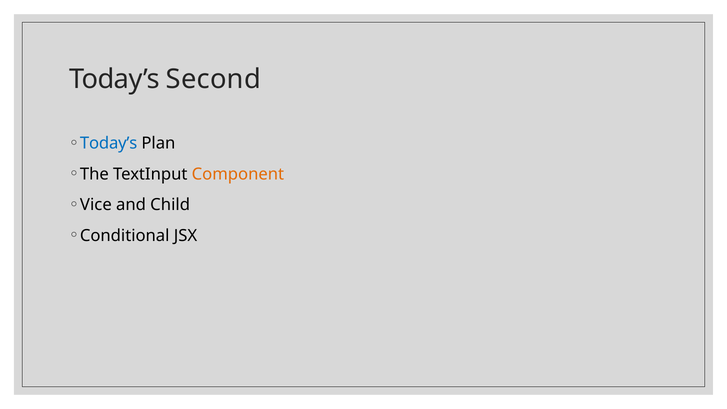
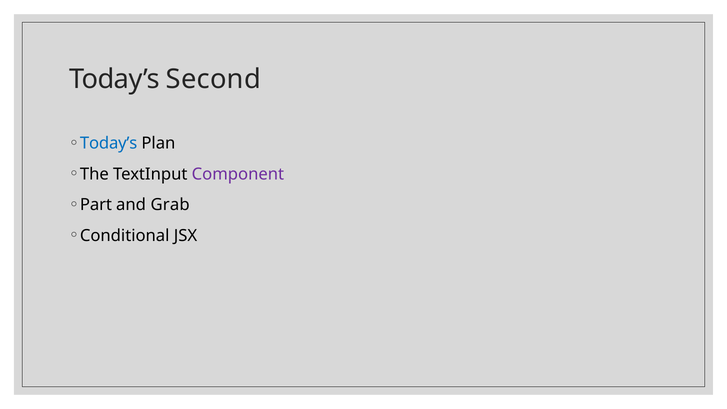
Component colour: orange -> purple
Vice: Vice -> Part
Child: Child -> Grab
